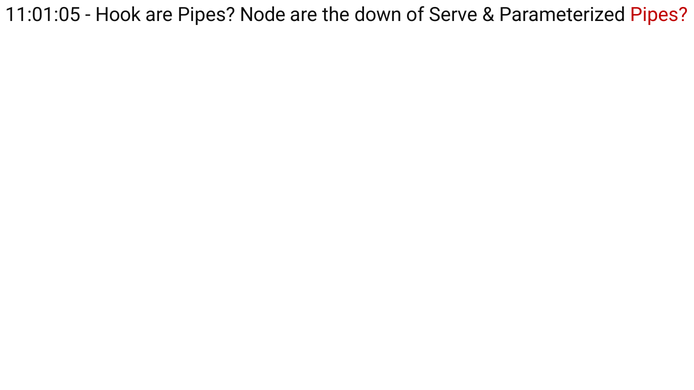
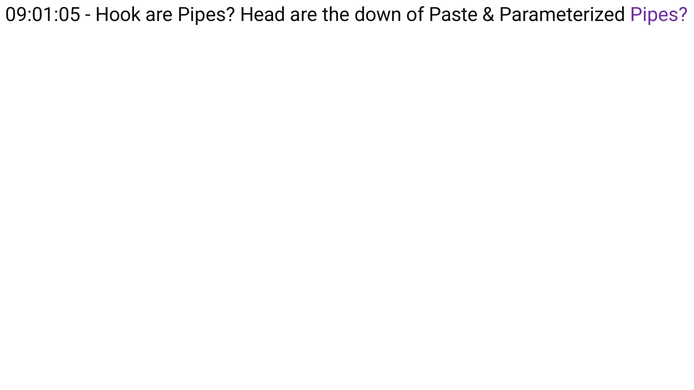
11:01:05: 11:01:05 -> 09:01:05
Node: Node -> Head
Serve: Serve -> Paste
Pipes at (659, 15) colour: red -> purple
